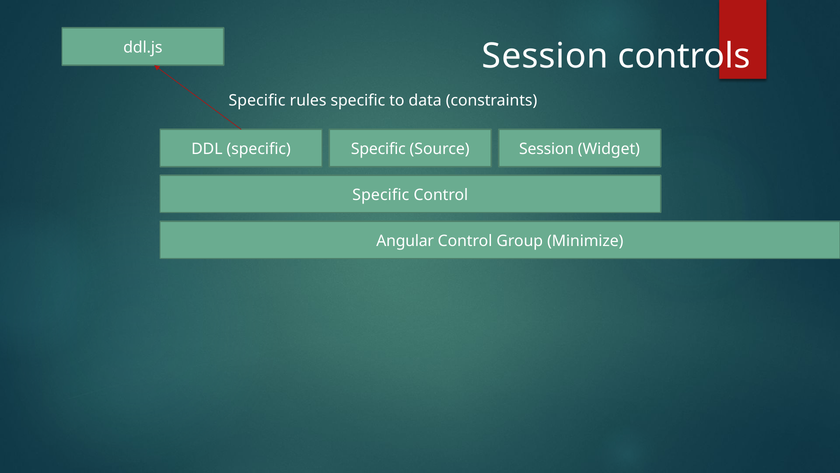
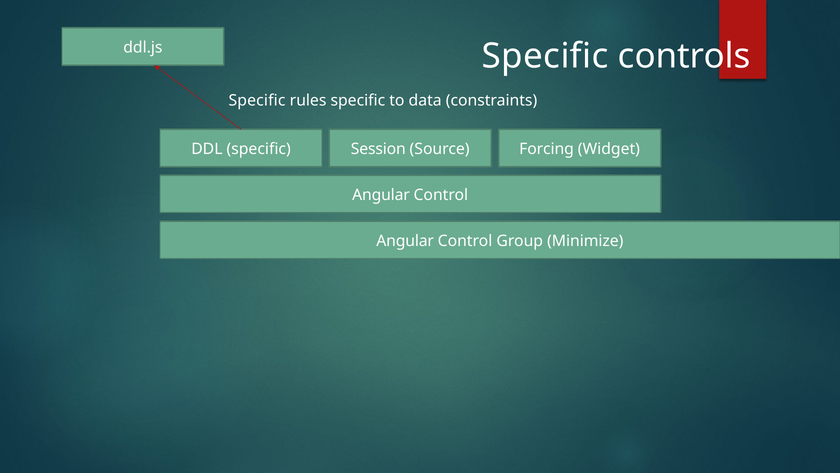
Session at (545, 56): Session -> Specific
specific Specific: Specific -> Session
Source Session: Session -> Forcing
Specific at (381, 195): Specific -> Angular
